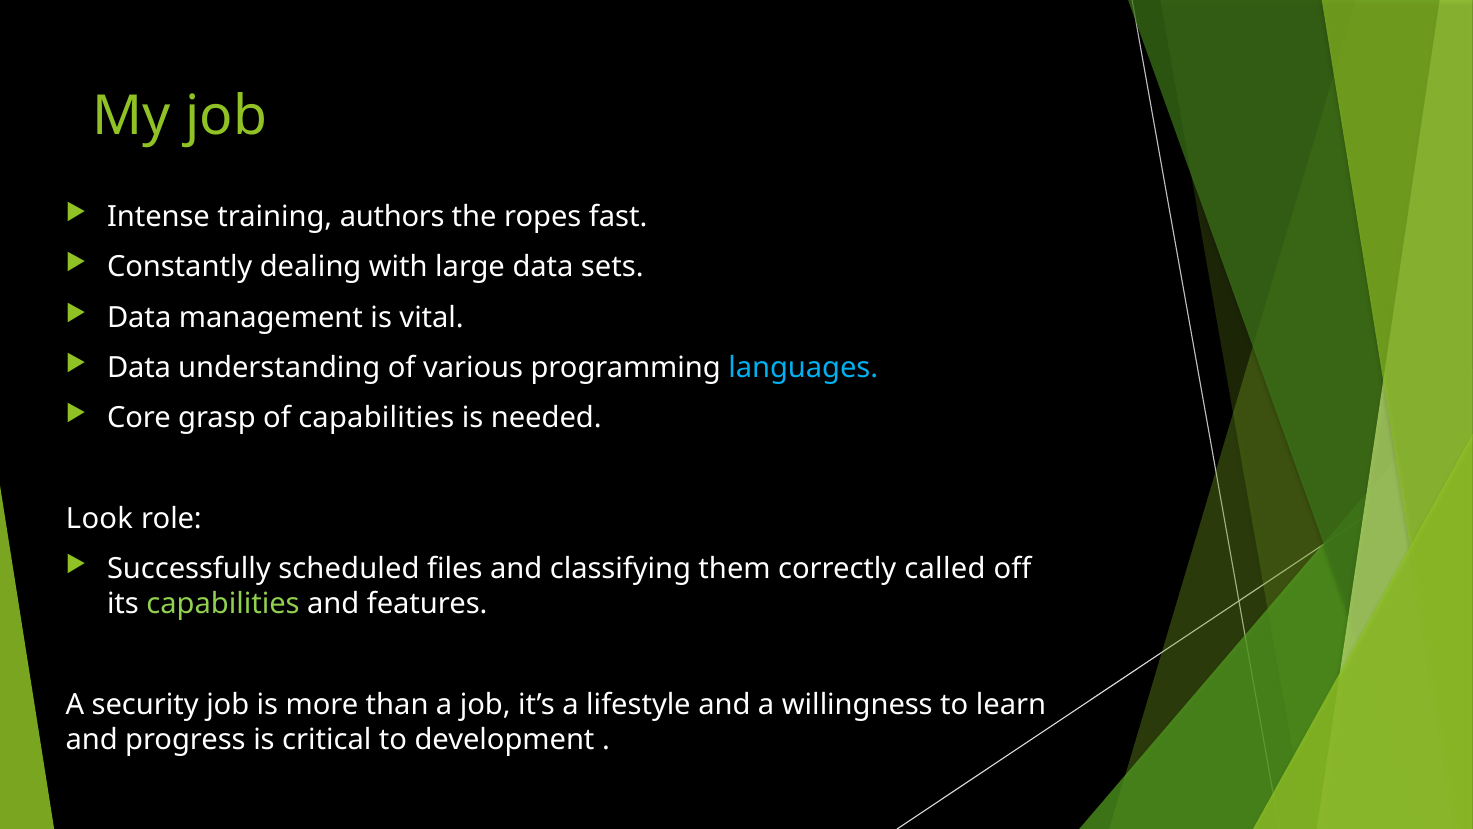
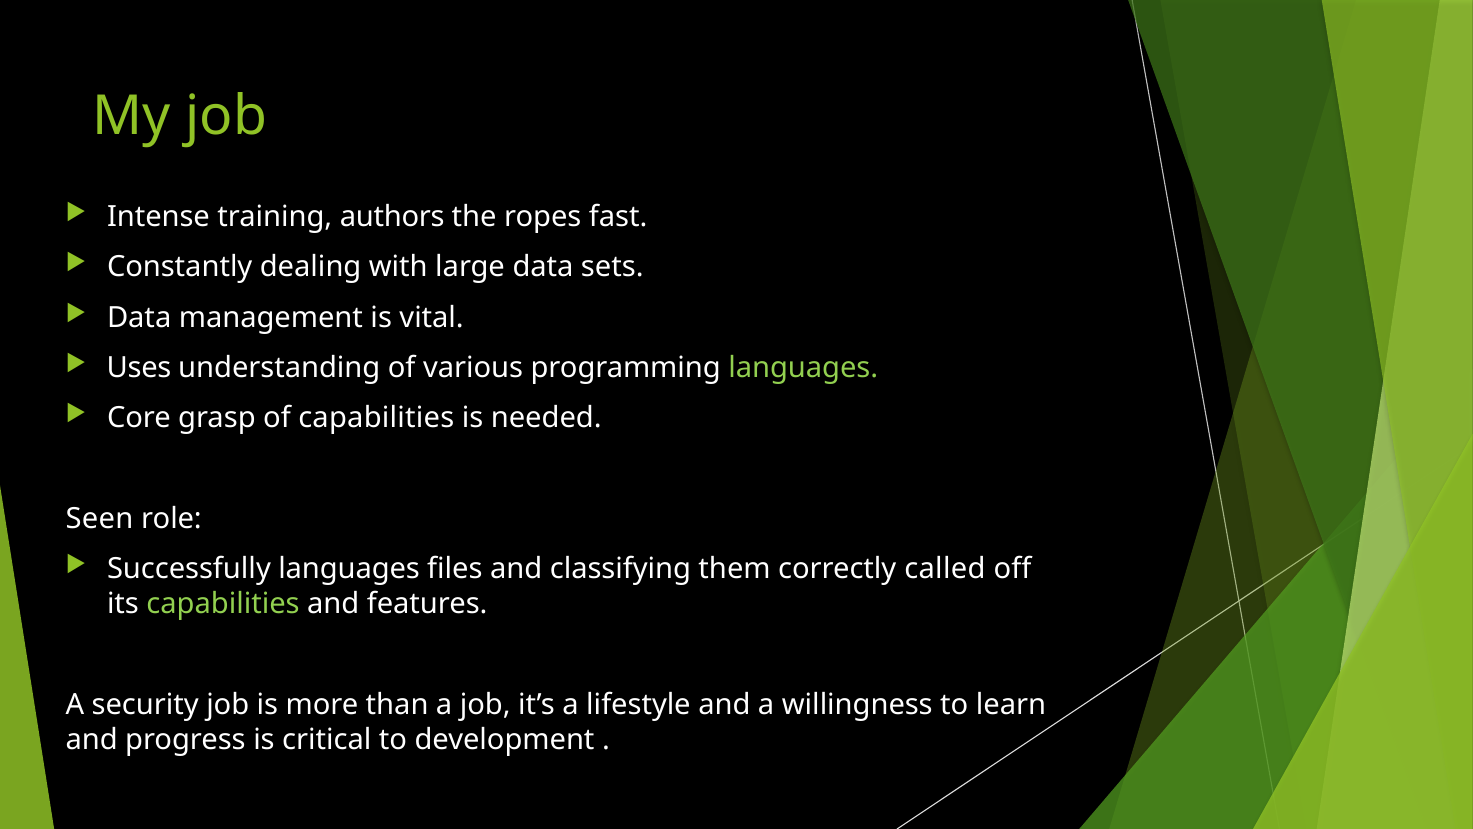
Data at (139, 368): Data -> Uses
languages at (803, 368) colour: light blue -> light green
Look: Look -> Seen
Successfully scheduled: scheduled -> languages
